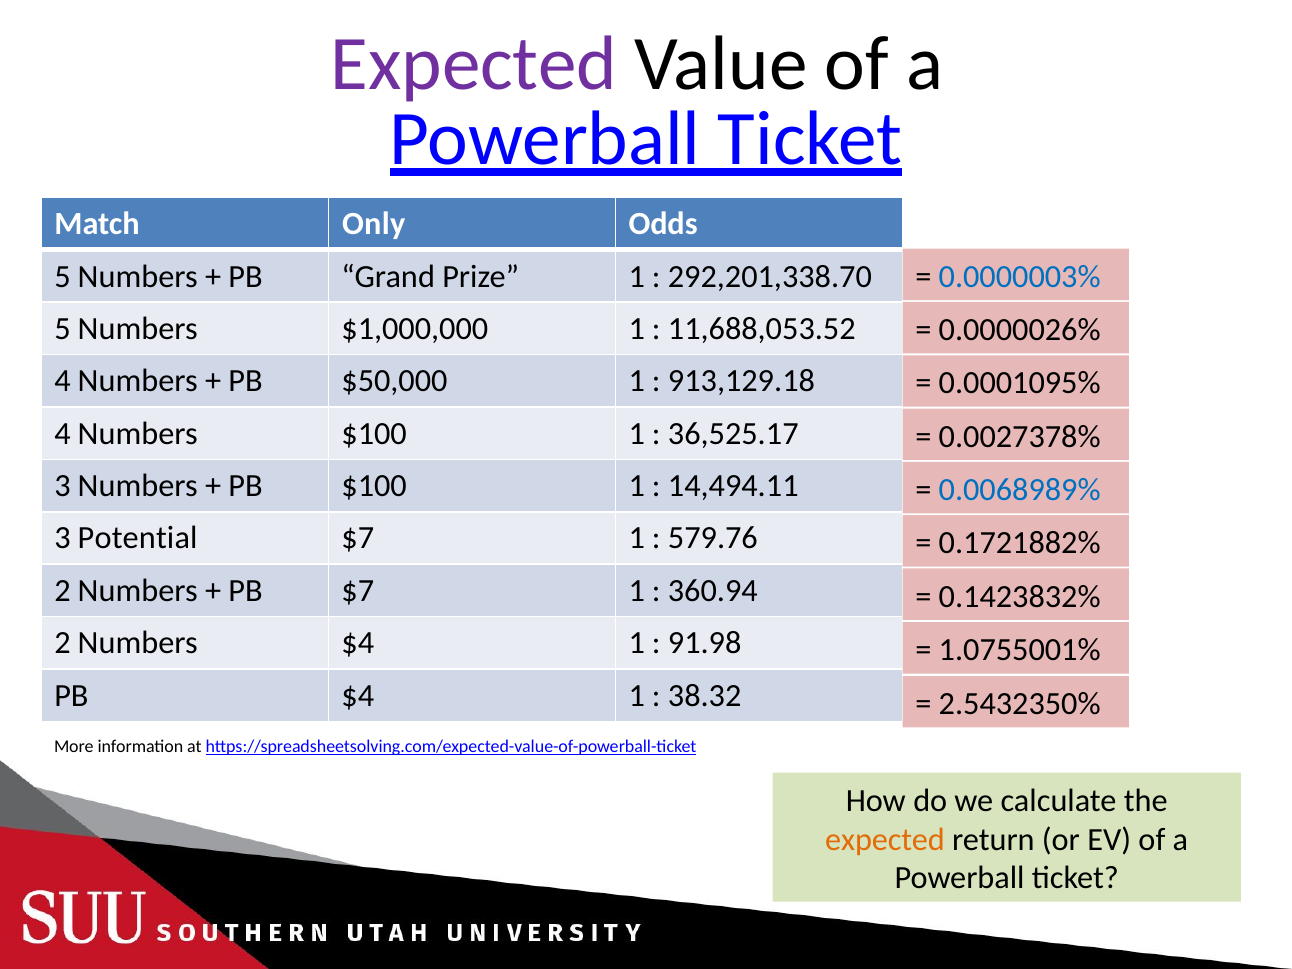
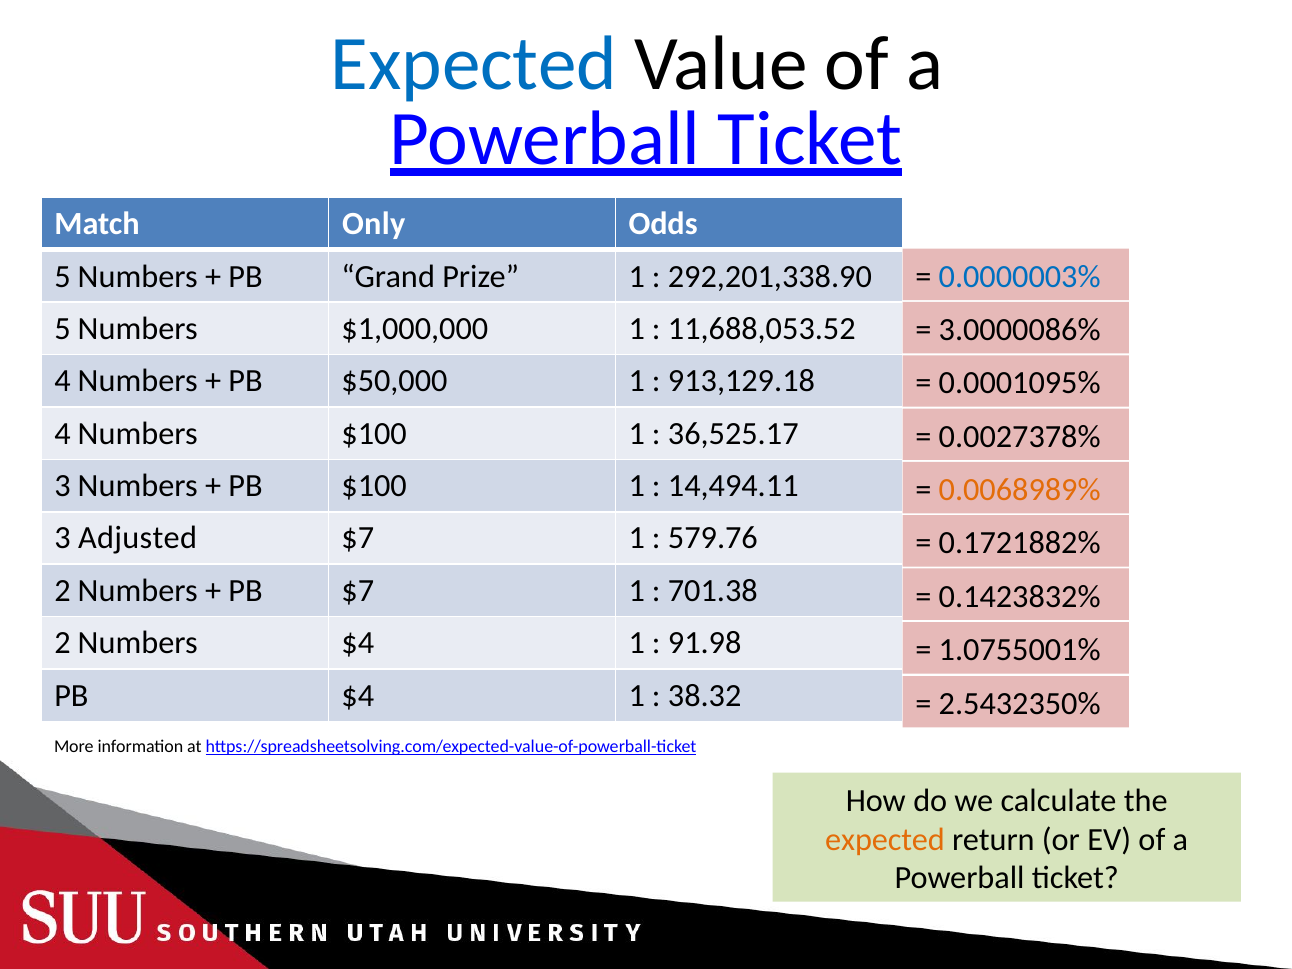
Expected at (474, 64) colour: purple -> blue
292,201,338.70: 292,201,338.70 -> 292,201,338.90
0.0000026%: 0.0000026% -> 3.0000086%
0.0068989% colour: blue -> orange
Potential: Potential -> Adjusted
360.94: 360.94 -> 701.38
